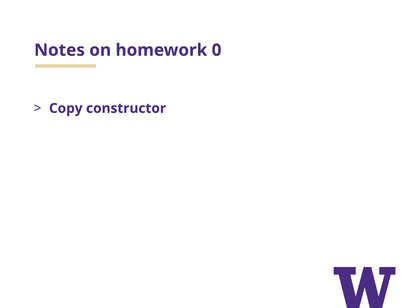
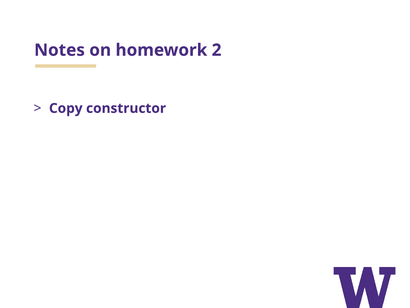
0: 0 -> 2
